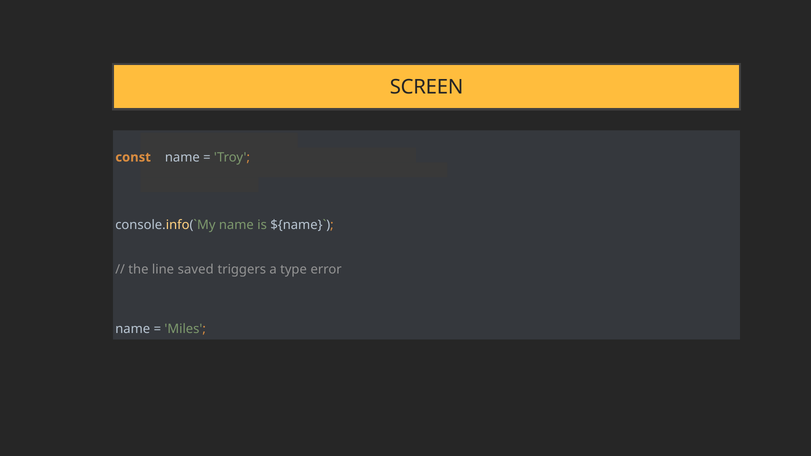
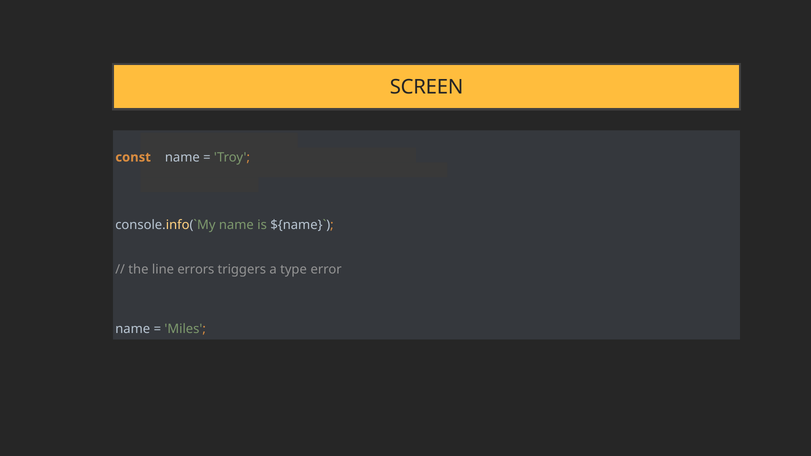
saved: saved -> errors
